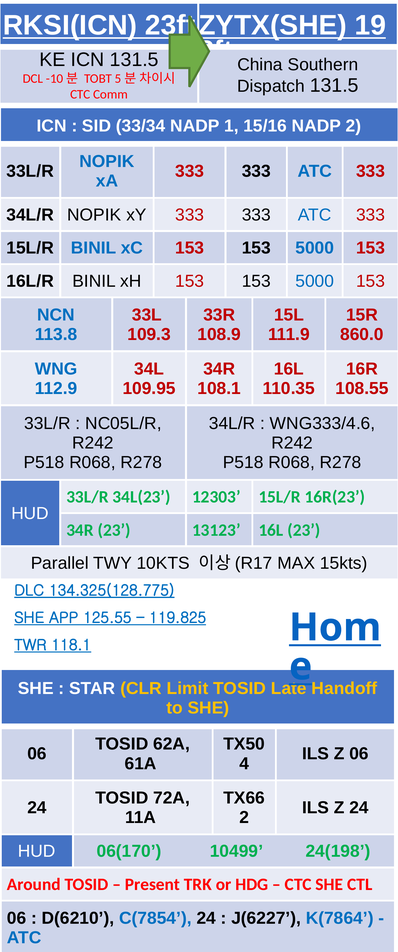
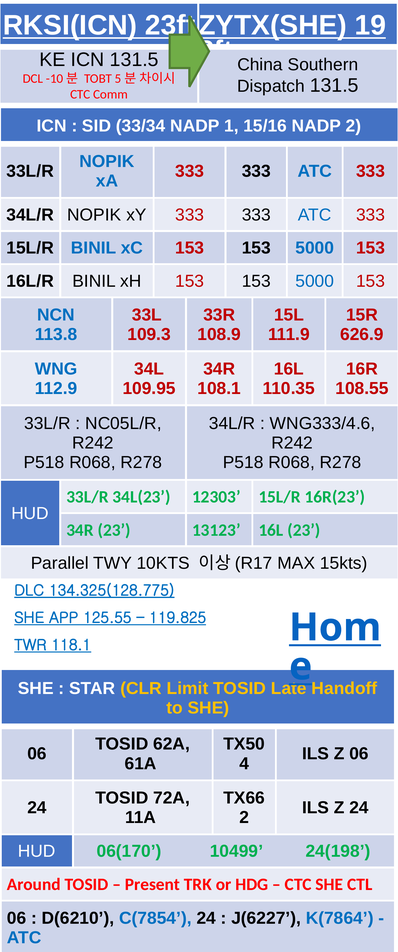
860.0: 860.0 -> 626.9
